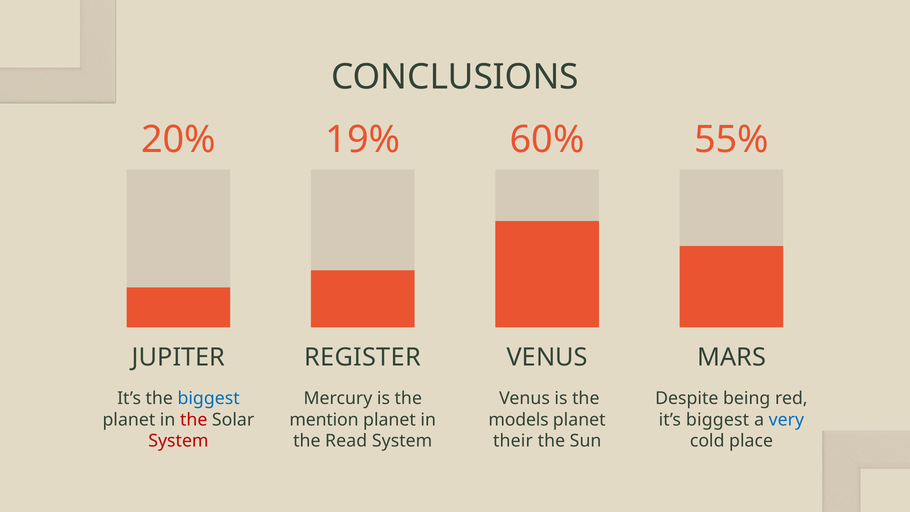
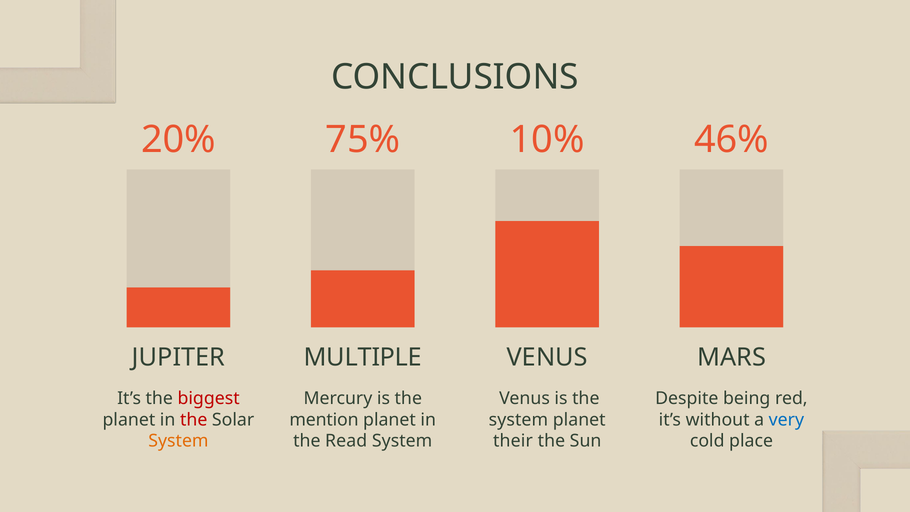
19%: 19% -> 75%
60%: 60% -> 10%
55%: 55% -> 46%
REGISTER: REGISTER -> MULTIPLE
biggest at (209, 398) colour: blue -> red
models at (519, 420): models -> system
it’s biggest: biggest -> without
System at (178, 441) colour: red -> orange
